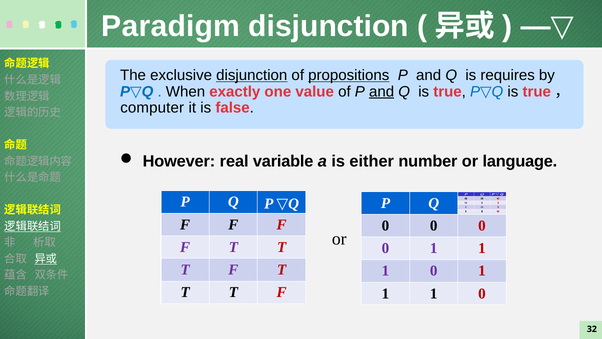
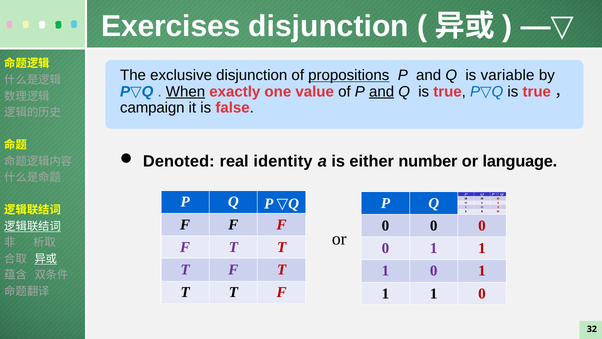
Paradigm: Paradigm -> Exercises
disjunction at (252, 75) underline: present -> none
requires: requires -> variable
When underline: none -> present
computer: computer -> campaign
However: However -> Denoted
variable: variable -> identity
